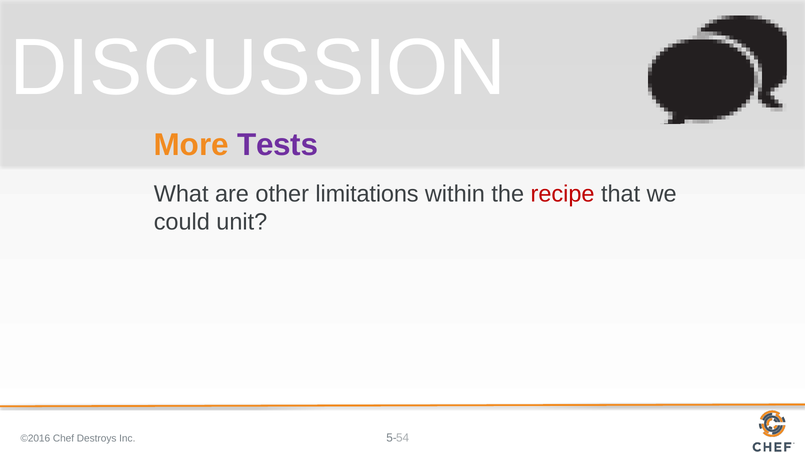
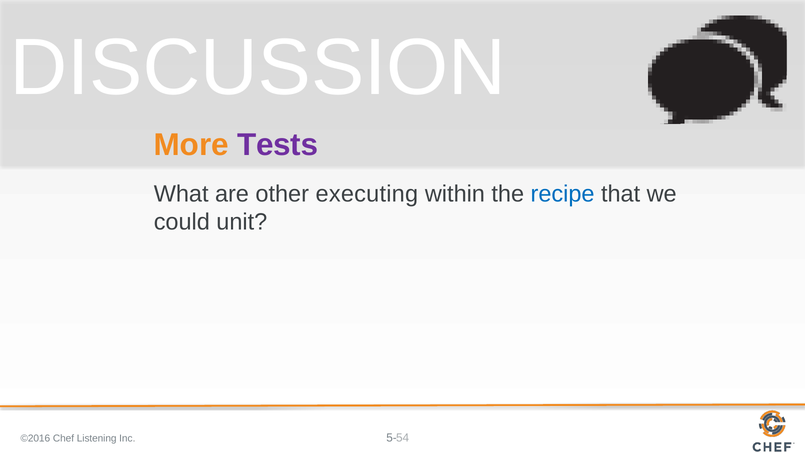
limitations: limitations -> executing
recipe colour: red -> blue
Destroys: Destroys -> Listening
